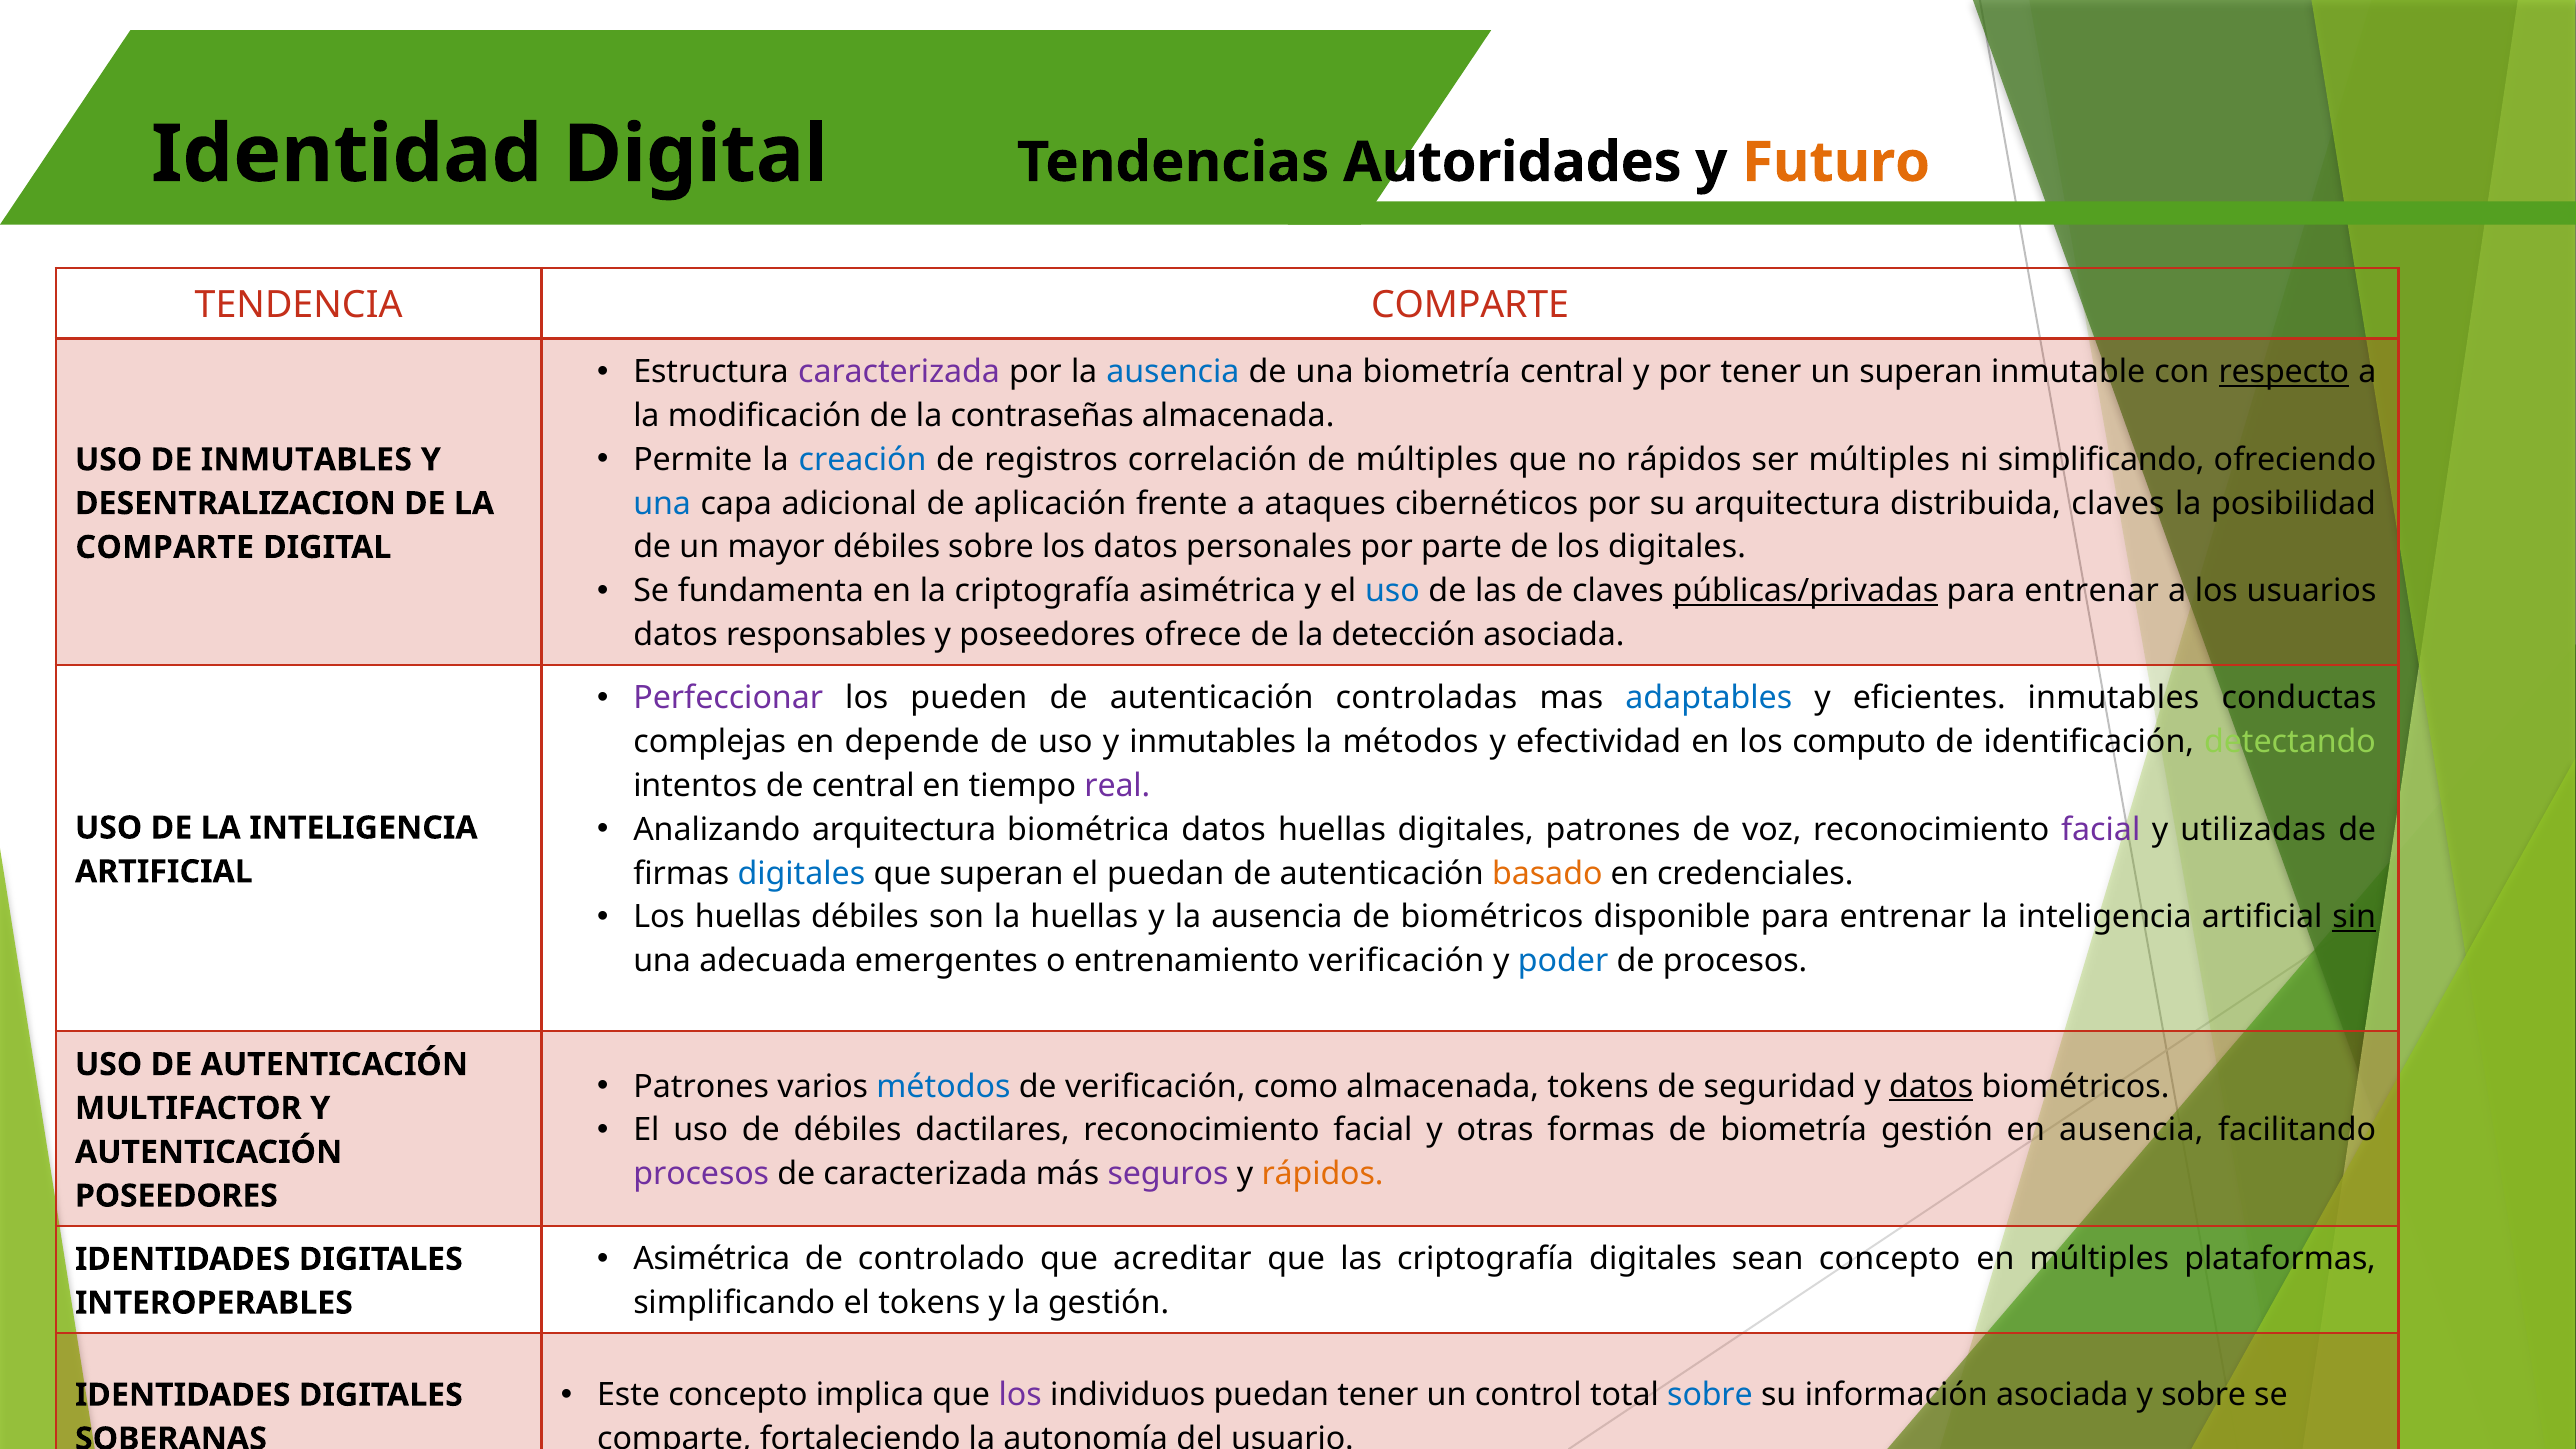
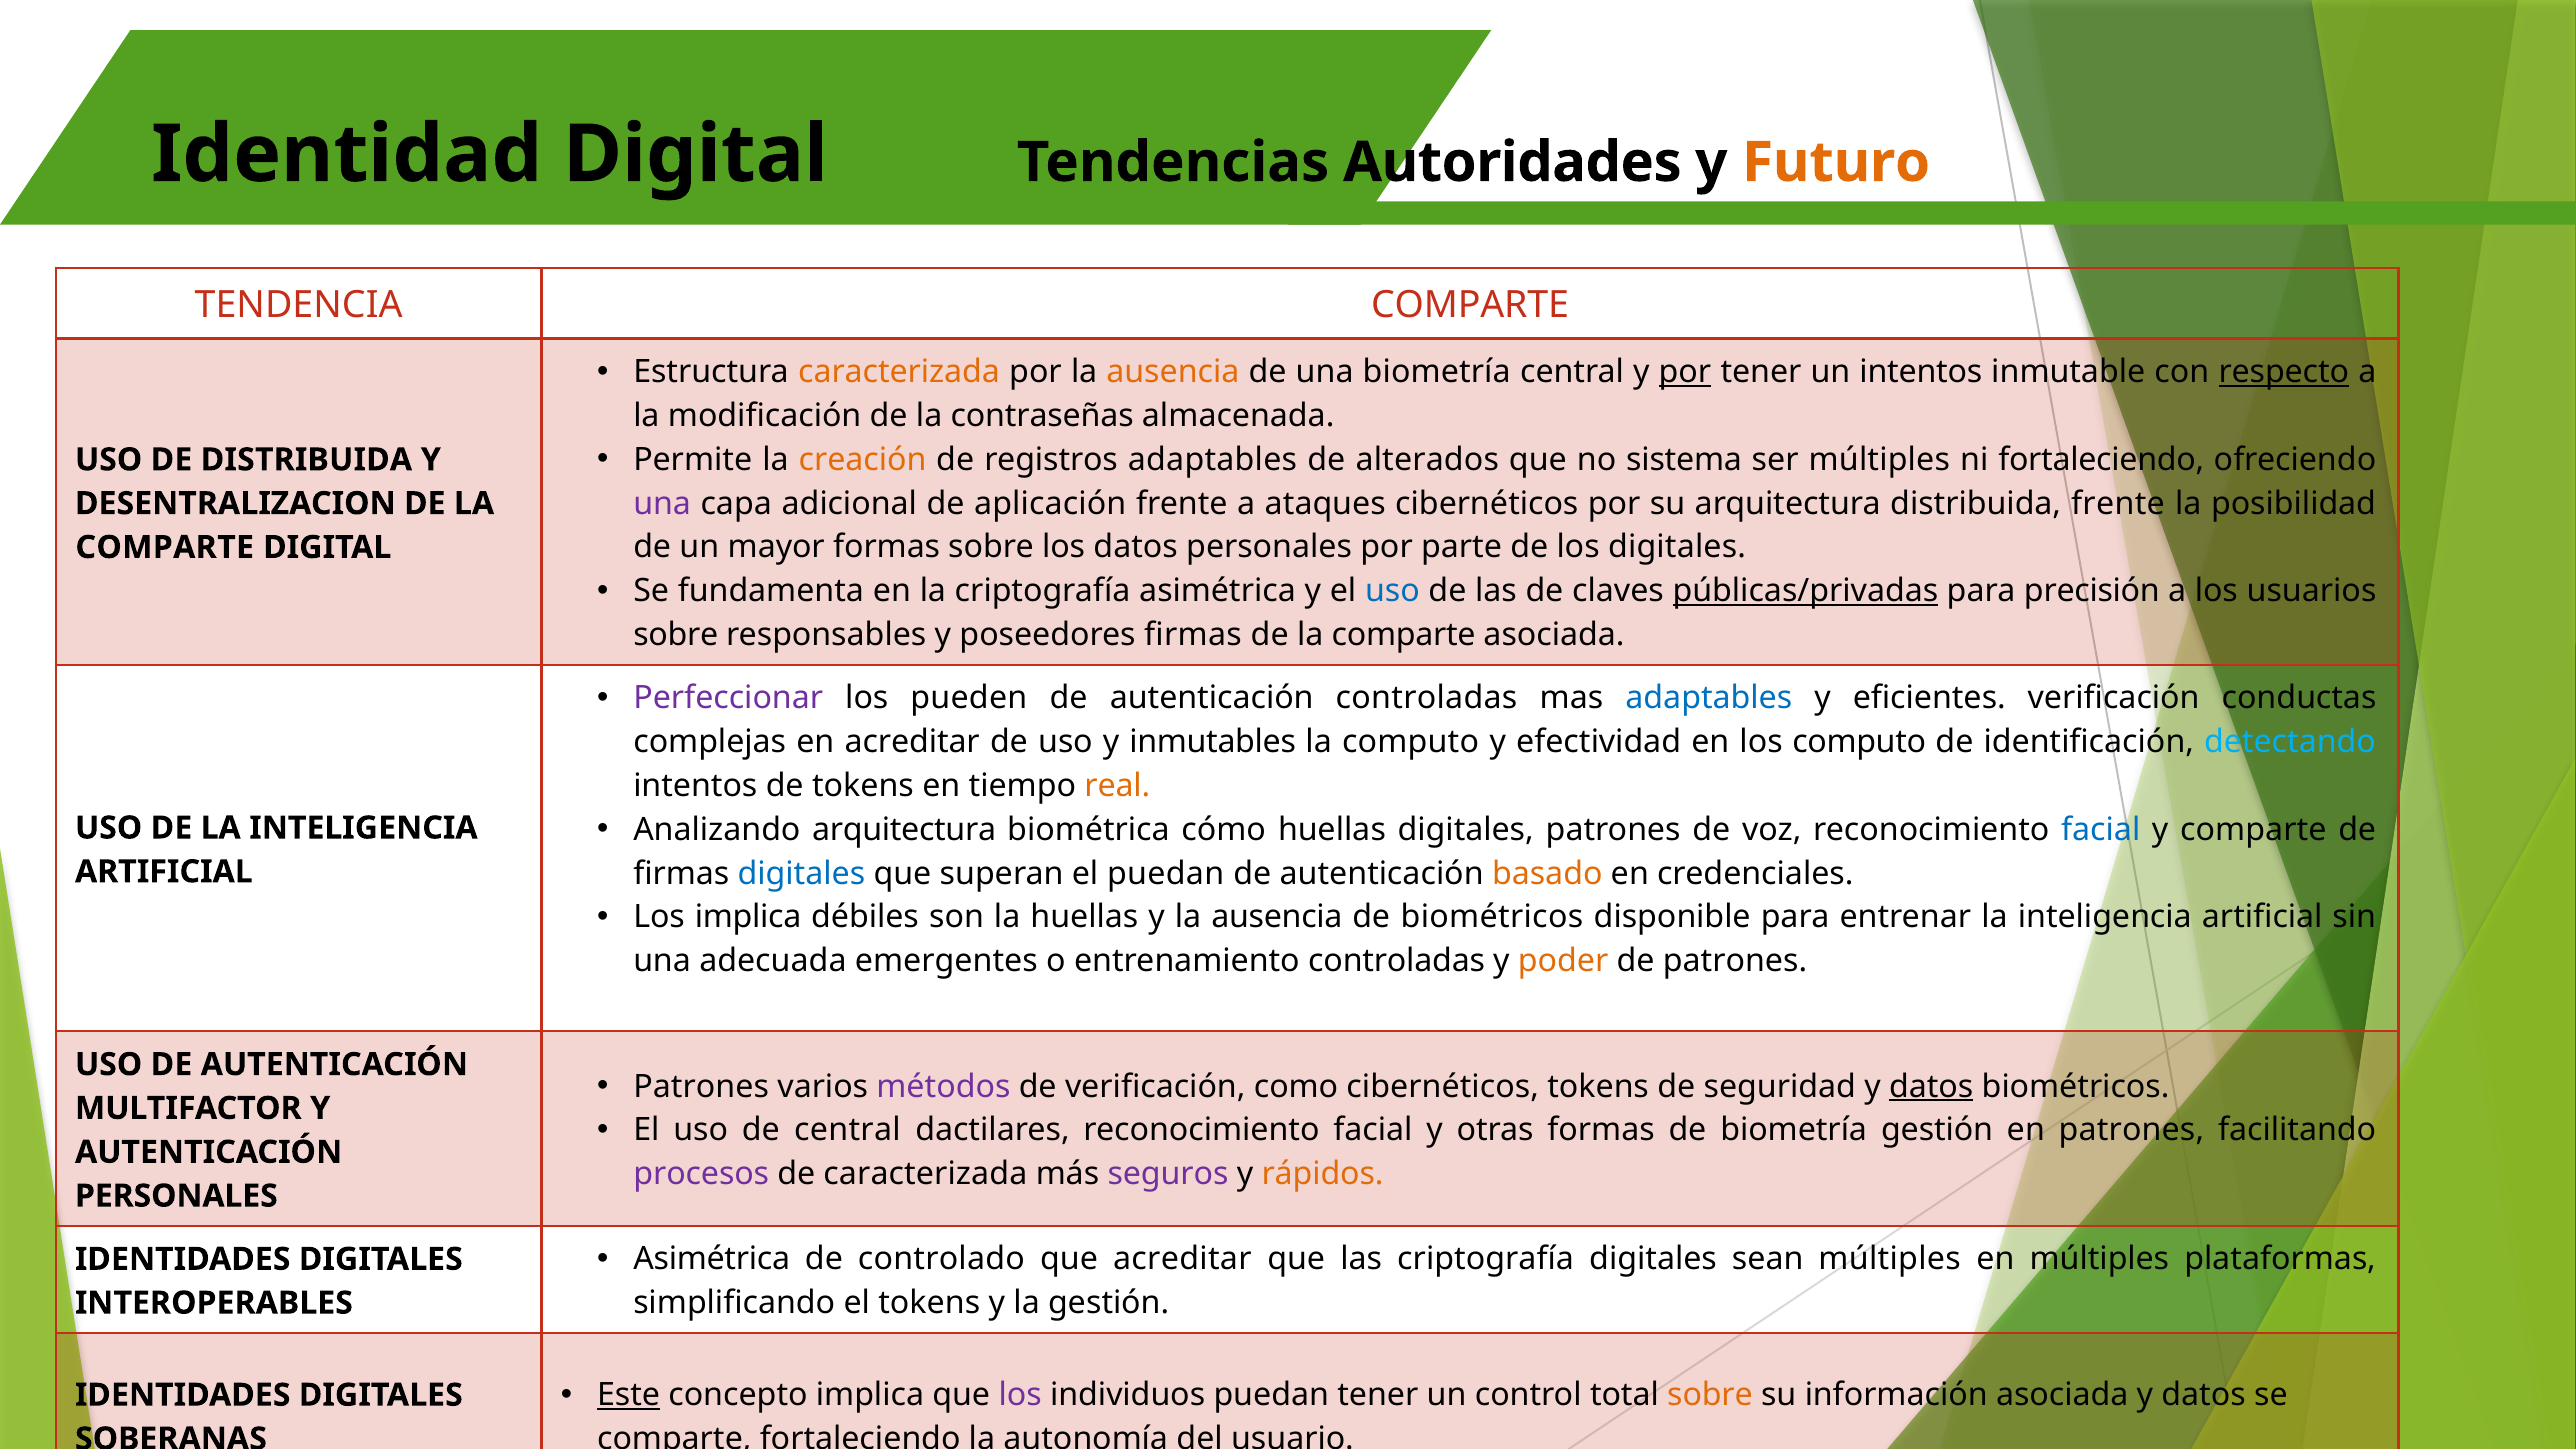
caracterizada at (899, 372) colour: purple -> orange
ausencia at (1173, 372) colour: blue -> orange
por at (1685, 372) underline: none -> present
un superan: superan -> intentos
creación colour: blue -> orange
registros correlación: correlación -> adaptables
de múltiples: múltiples -> alterados
no rápidos: rápidos -> sistema
ni simplificando: simplificando -> fortaleciendo
DE INMUTABLES: INMUTABLES -> DISTRIBUIDA
una at (662, 504) colour: blue -> purple
distribuida claves: claves -> frente
mayor débiles: débiles -> formas
entrenar at (2092, 591): entrenar -> precisión
datos at (676, 635): datos -> sobre
poseedores ofrece: ofrece -> firmas
detección at (1404, 635): detección -> comparte
eficientes inmutables: inmutables -> verificación
en depende: depende -> acreditar
la métodos: métodos -> computo
detectando colour: light green -> light blue
de central: central -> tokens
real colour: purple -> orange
biométrica datos: datos -> cómo
facial at (2101, 830) colour: purple -> blue
y utilizadas: utilizadas -> comparte
Los huellas: huellas -> implica
sin underline: present -> none
entrenamiento verificación: verificación -> controladas
poder colour: blue -> orange
de procesos: procesos -> patrones
métodos at (943, 1086) colour: blue -> purple
como almacenada: almacenada -> cibernéticos
de débiles: débiles -> central
en ausencia: ausencia -> patrones
POSEEDORES at (176, 1196): POSEEDORES -> PERSONALES
sean concepto: concepto -> múltiples
Este underline: none -> present
sobre at (1710, 1395) colour: blue -> orange
sobre at (2204, 1395): sobre -> datos
